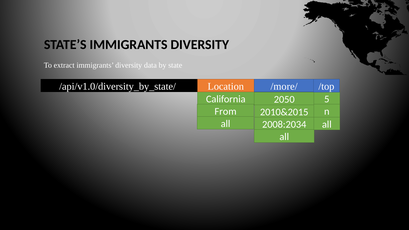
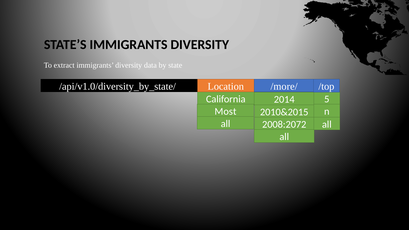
2050: 2050 -> 2014
From: From -> Most
2008:2034: 2008:2034 -> 2008:2072
